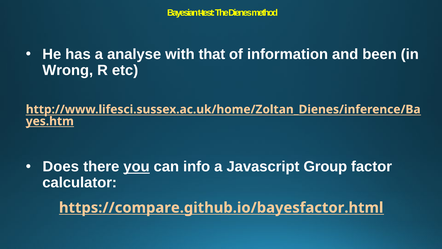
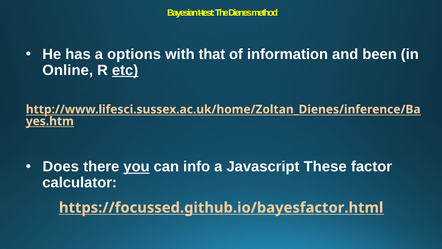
analyse: analyse -> options
Wrong: Wrong -> Online
etc underline: none -> present
Group: Group -> These
https://compare.github.io/bayesfactor.html: https://compare.github.io/bayesfactor.html -> https://focussed.github.io/bayesfactor.html
